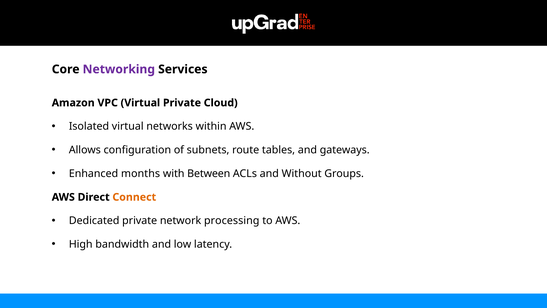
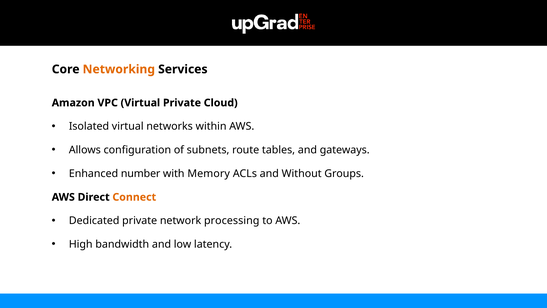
Networking colour: purple -> orange
months: months -> number
Between: Between -> Memory
